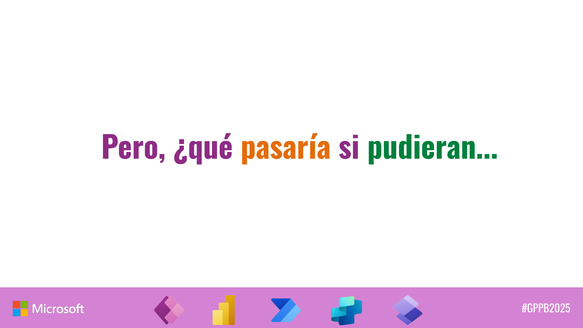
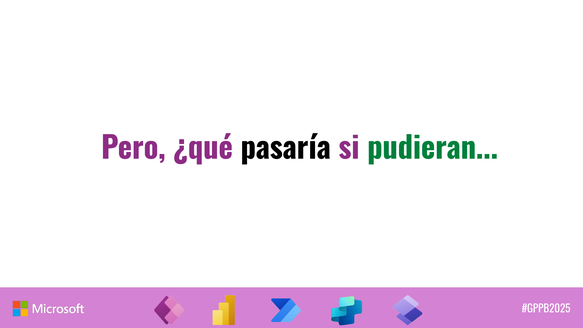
pasaría colour: orange -> black
